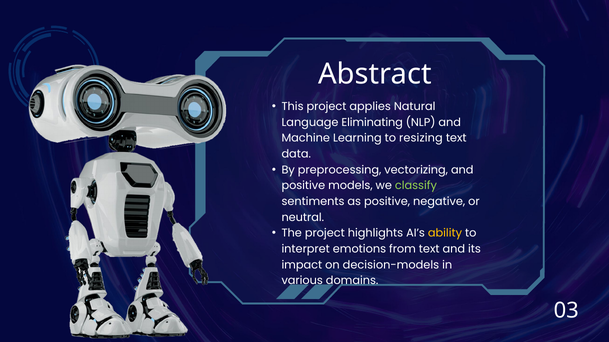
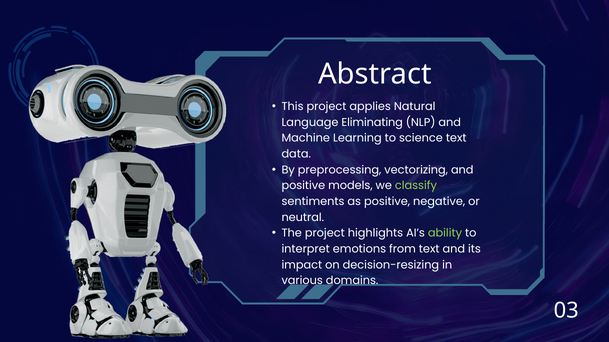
resizing: resizing -> science
ability colour: yellow -> light green
decision-models: decision-models -> decision-resizing
